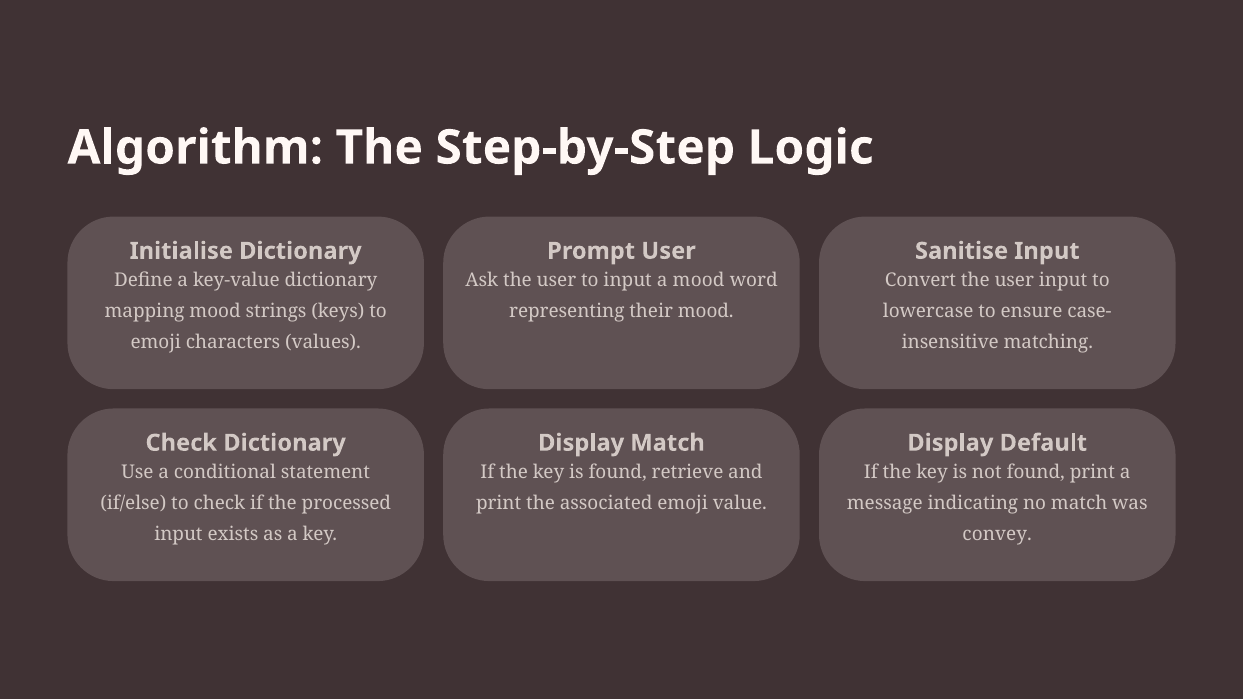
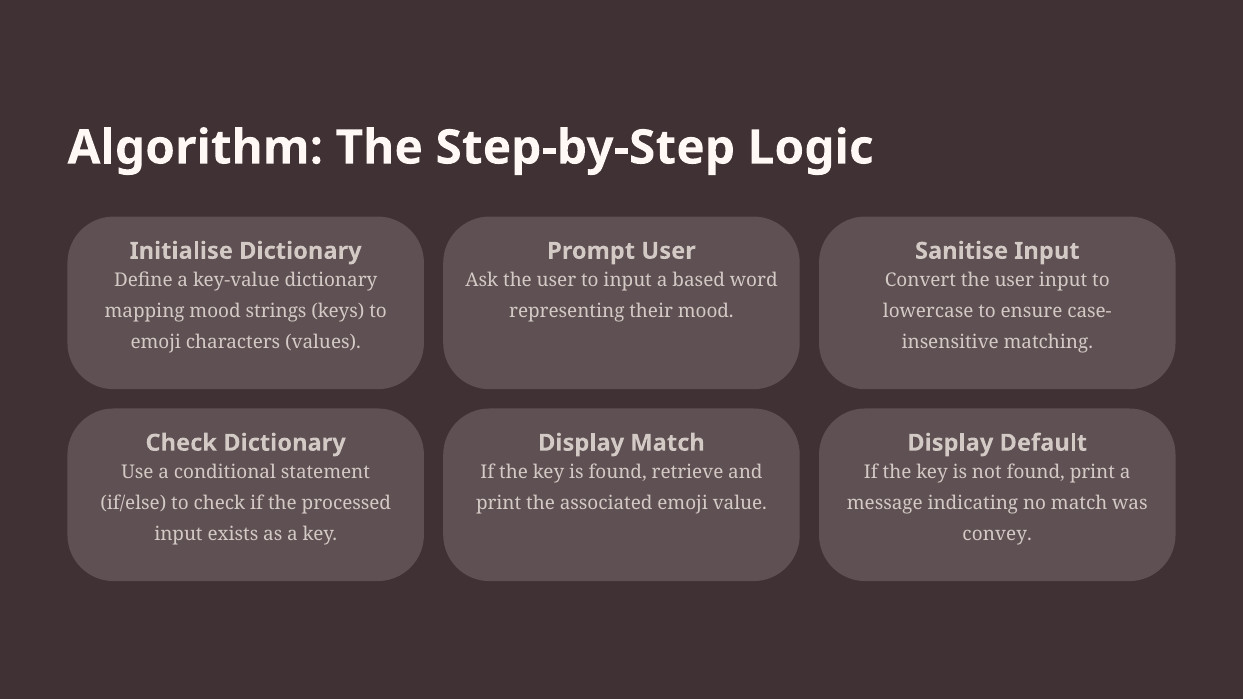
a mood: mood -> based
